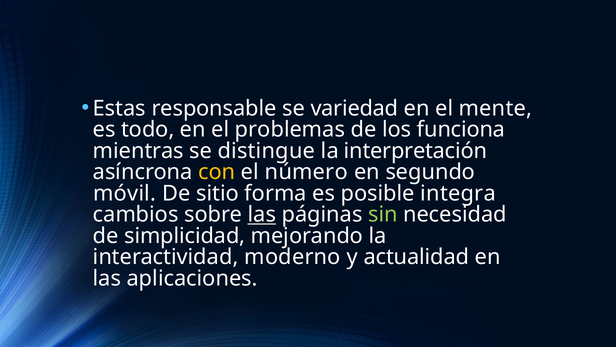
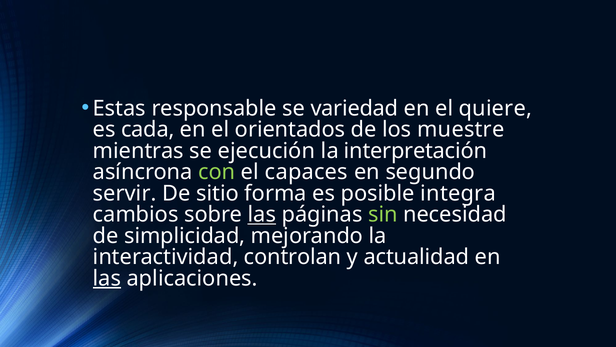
mente: mente -> quiere
todo: todo -> cada
problemas: problemas -> orientados
funciona: funciona -> muestre
distingue: distingue -> ejecución
con colour: yellow -> light green
número: número -> capaces
móvil: móvil -> servir
moderno: moderno -> controlan
las at (107, 278) underline: none -> present
